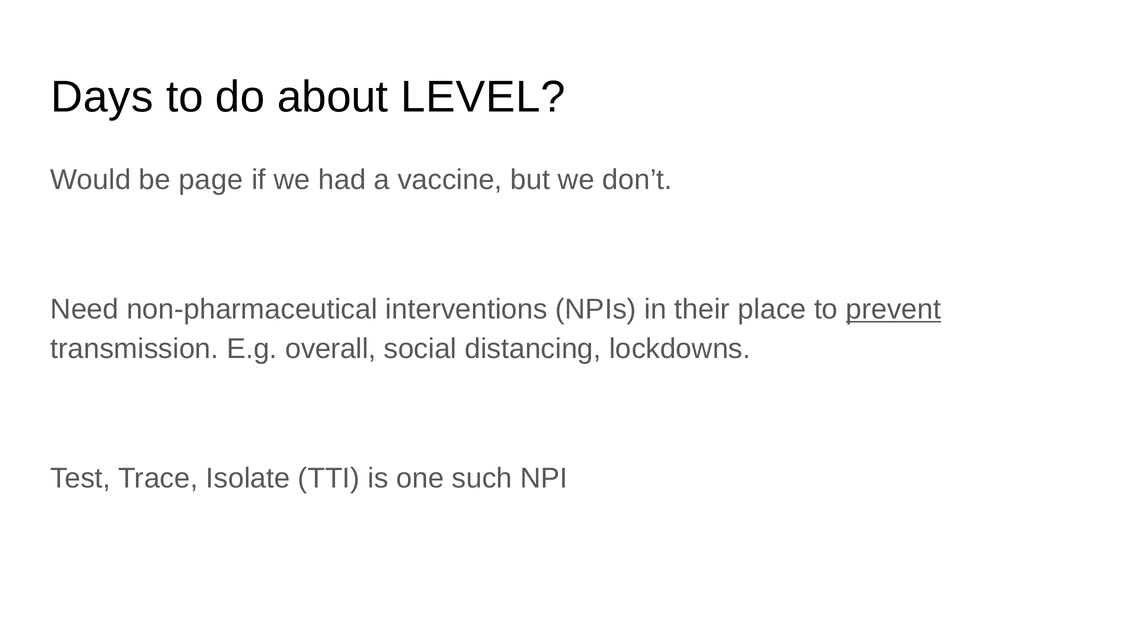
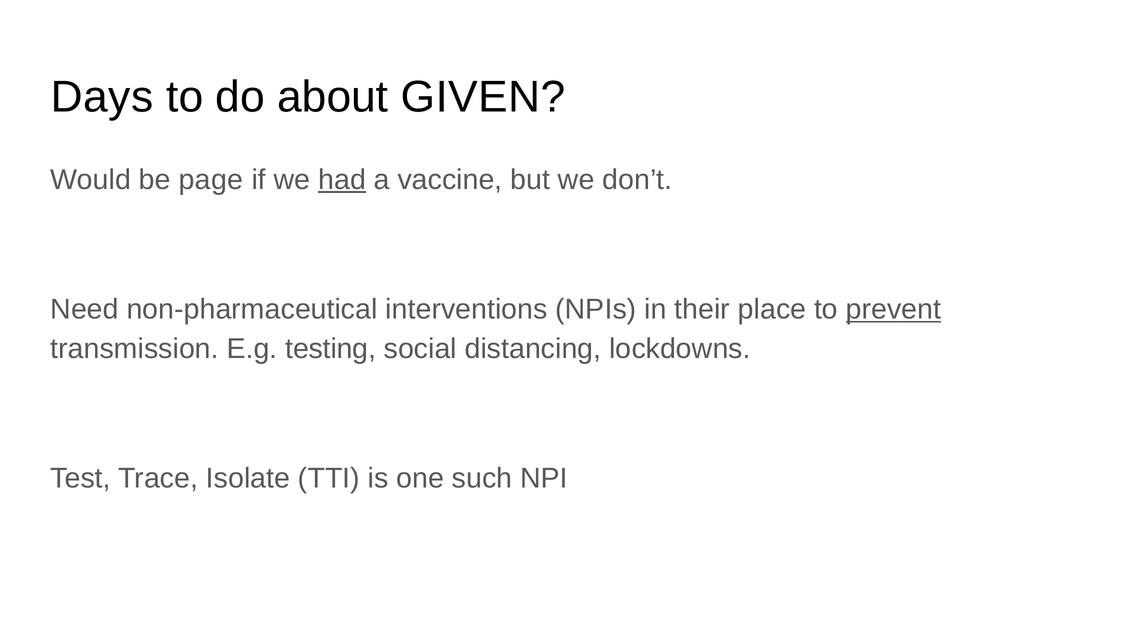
LEVEL: LEVEL -> GIVEN
had underline: none -> present
overall: overall -> testing
